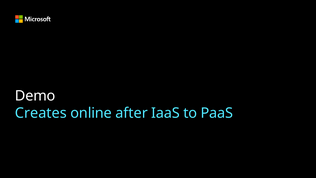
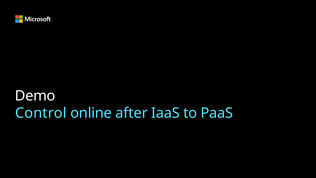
Creates: Creates -> Control
